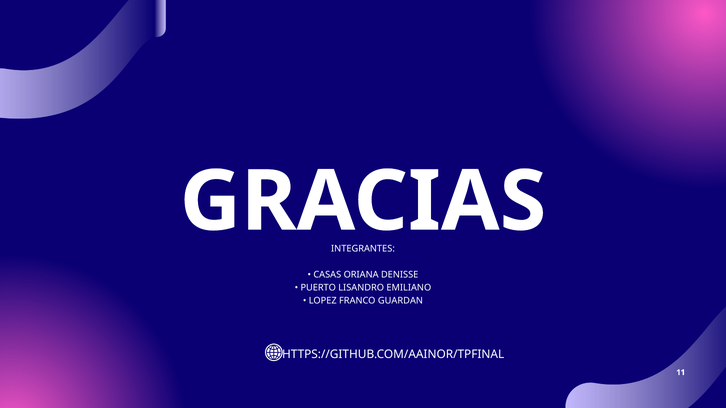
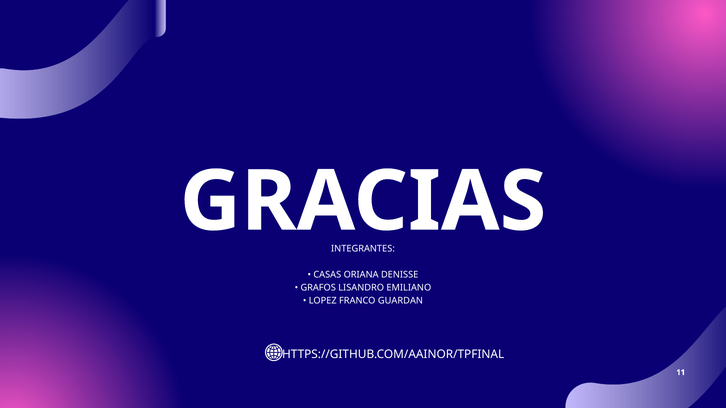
PUERTO: PUERTO -> GRAFOS
